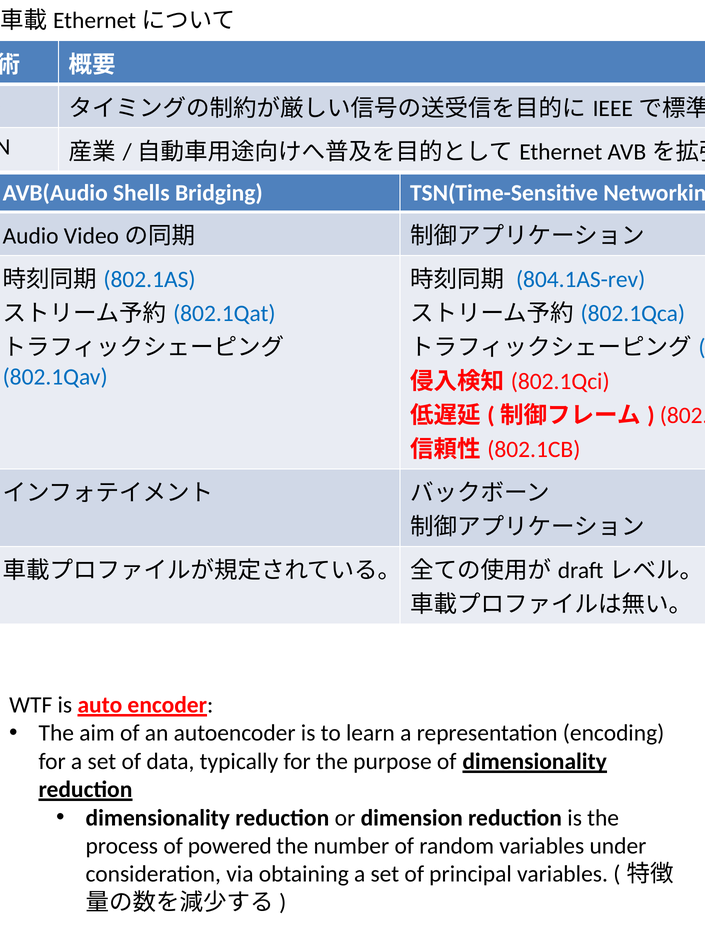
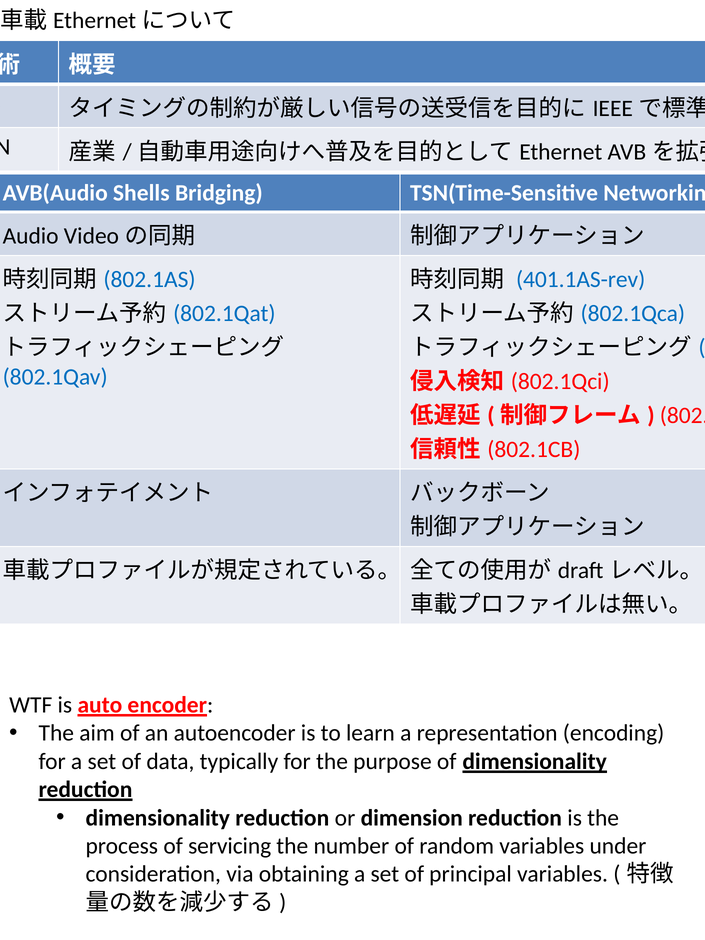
804.1AS-rev: 804.1AS-rev -> 401.1AS-rev
powered: powered -> servicing
